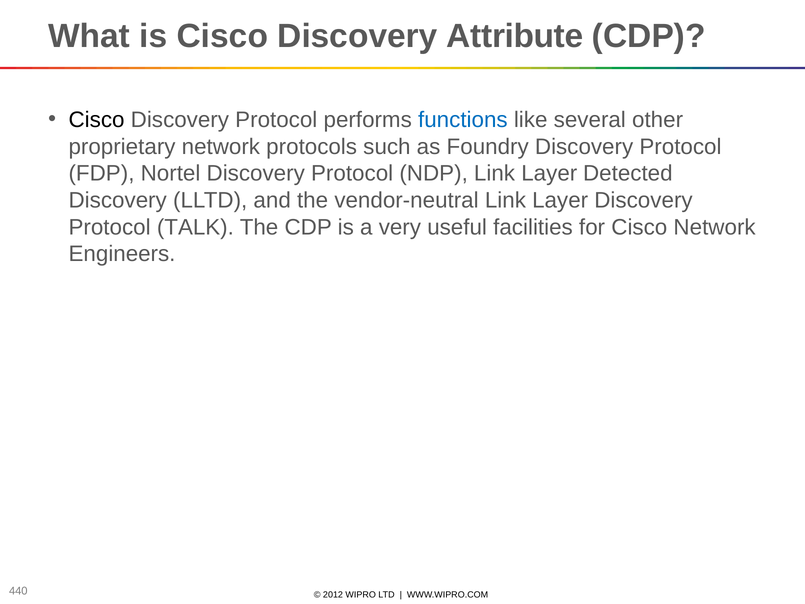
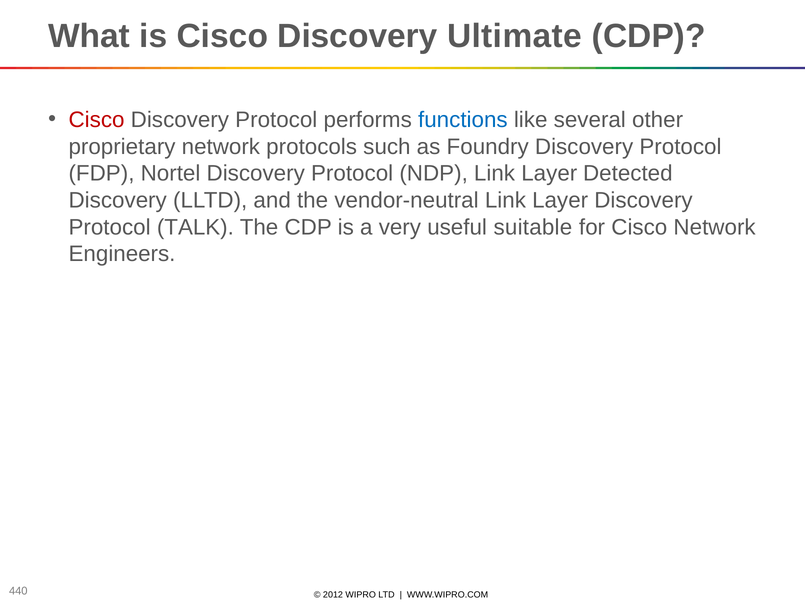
Attribute: Attribute -> Ultimate
Cisco at (97, 120) colour: black -> red
facilities: facilities -> suitable
